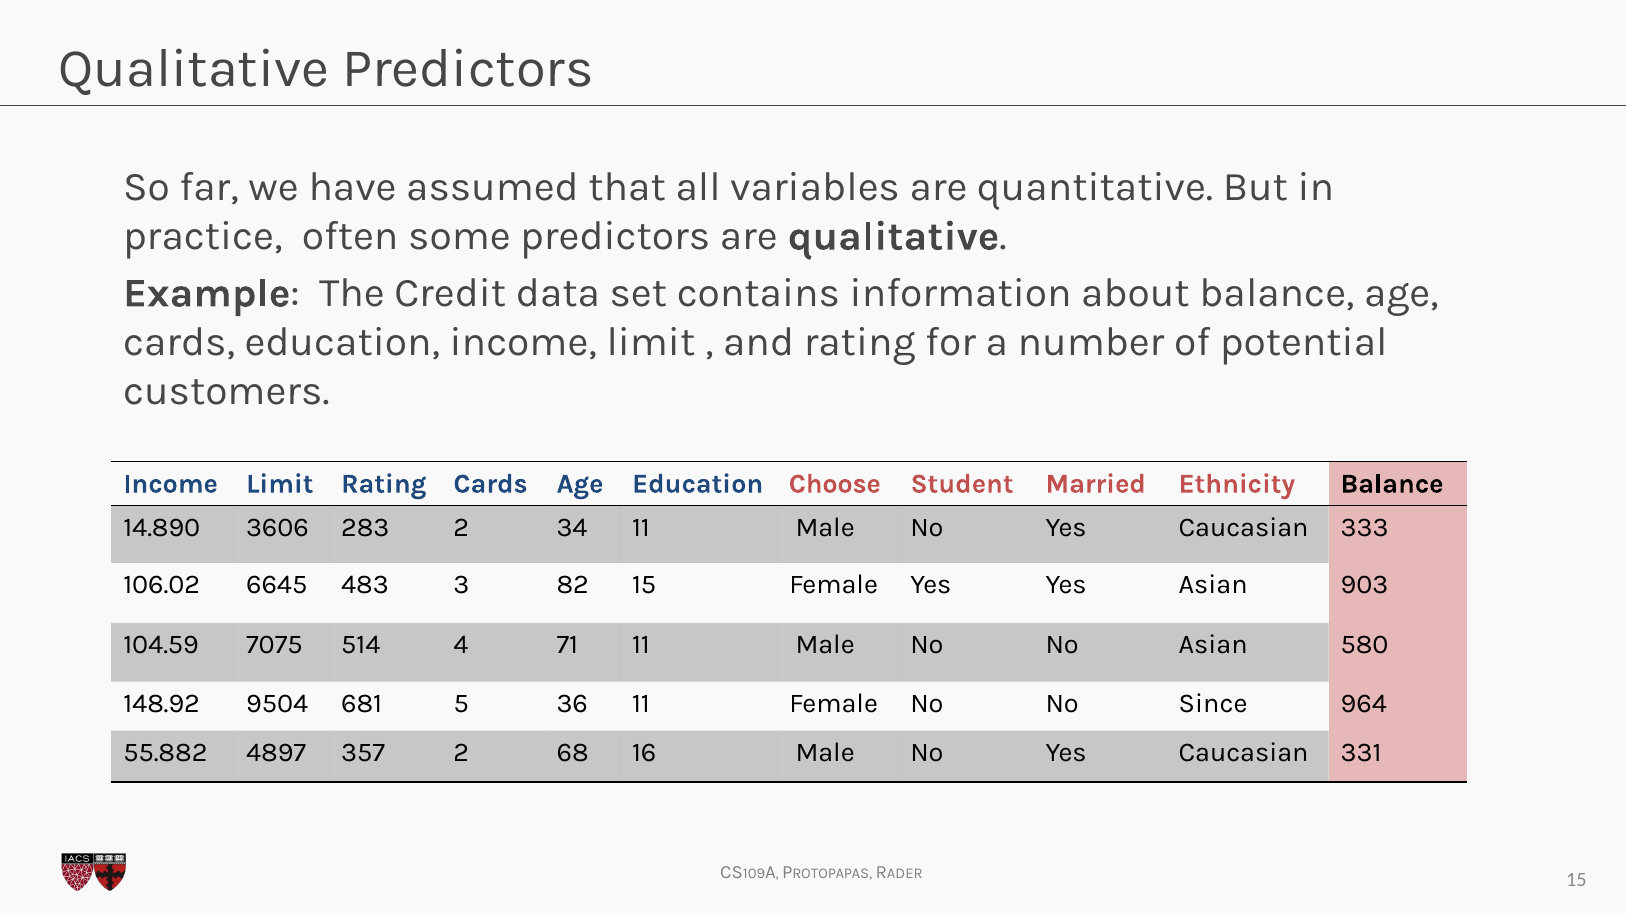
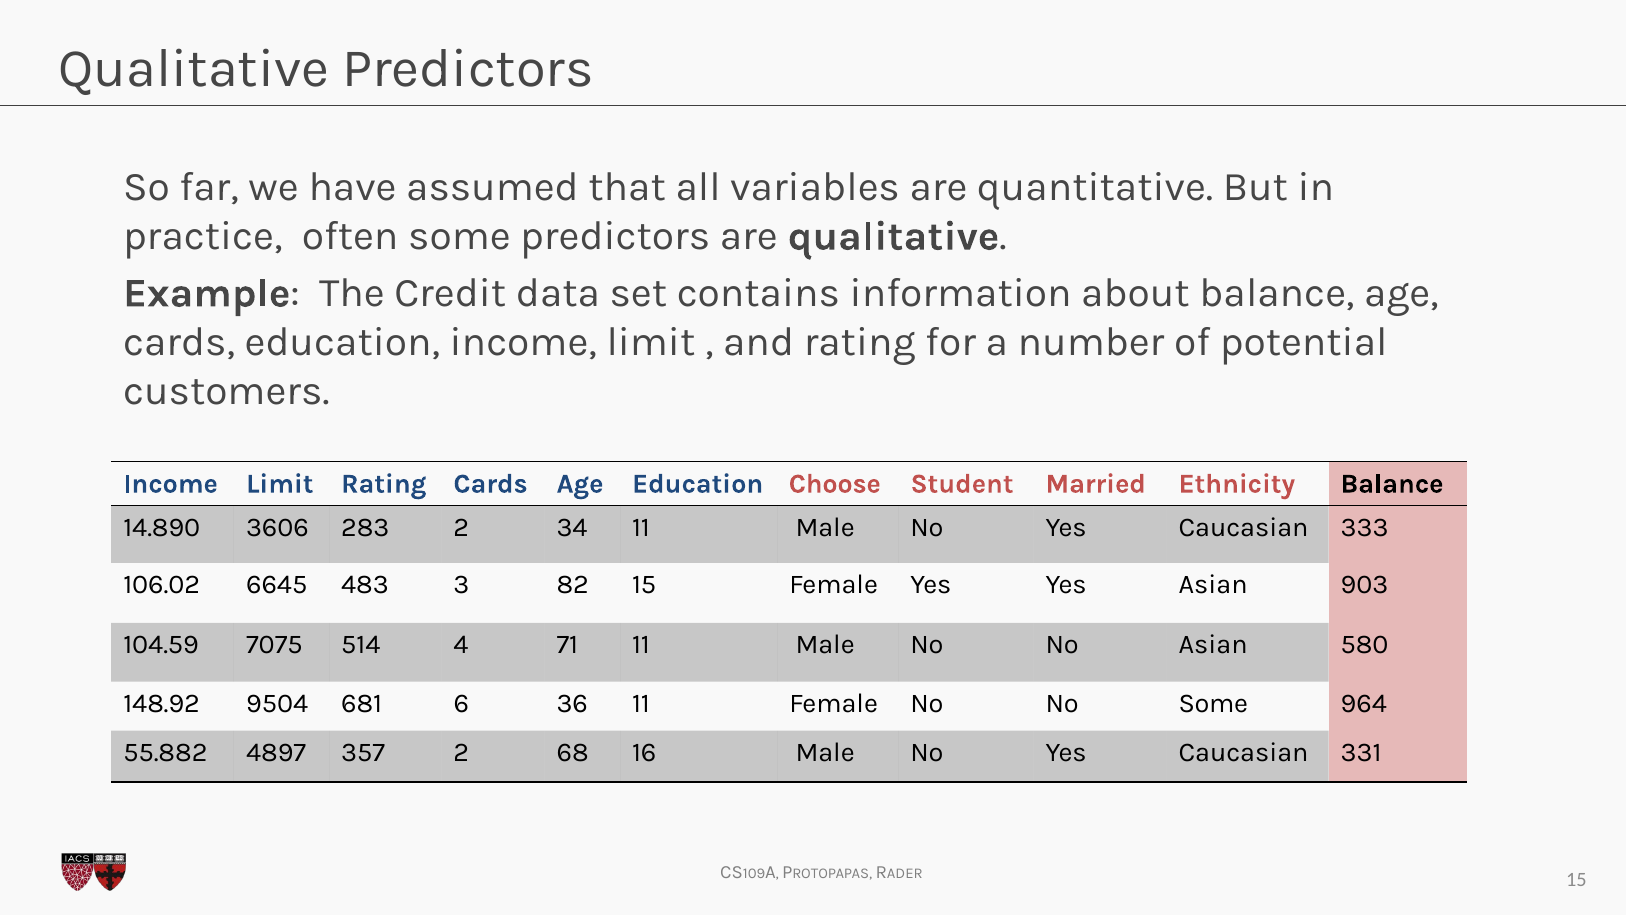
5: 5 -> 6
No Since: Since -> Some
